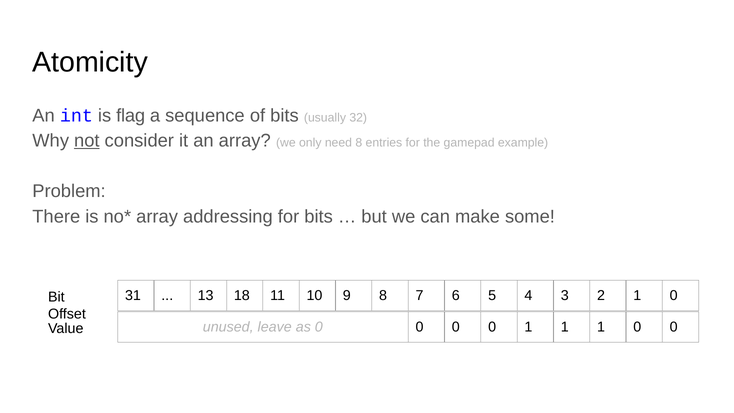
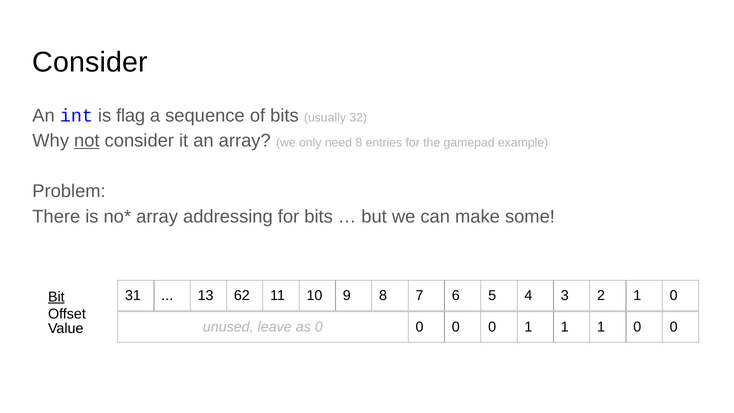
Atomicity at (90, 62): Atomicity -> Consider
18: 18 -> 62
Bit underline: none -> present
